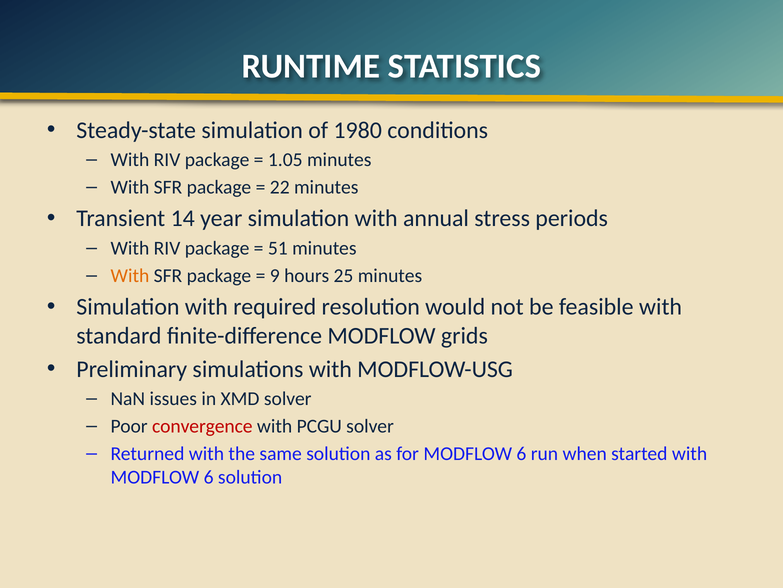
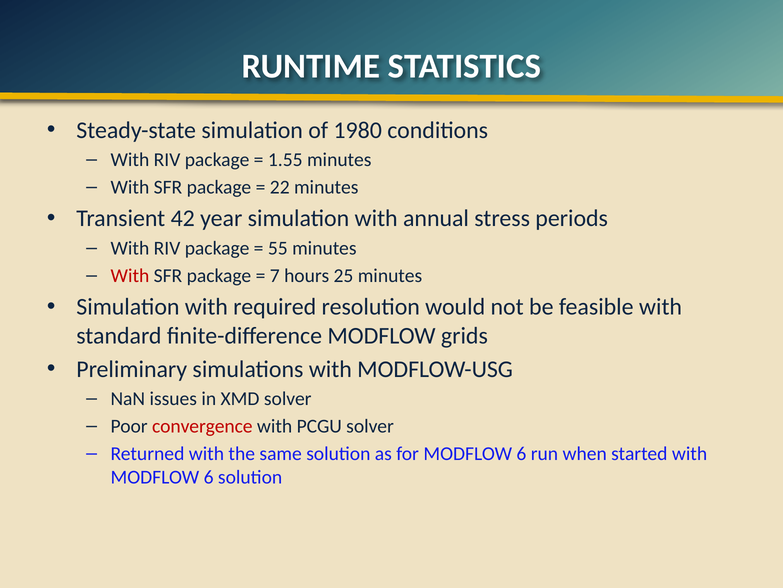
1.05: 1.05 -> 1.55
14: 14 -> 42
51: 51 -> 55
With at (130, 275) colour: orange -> red
9: 9 -> 7
